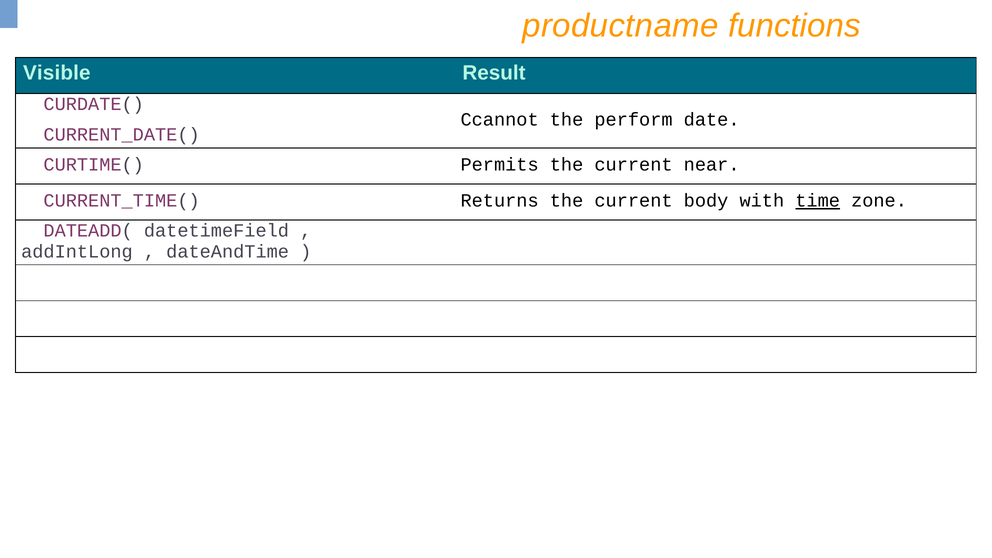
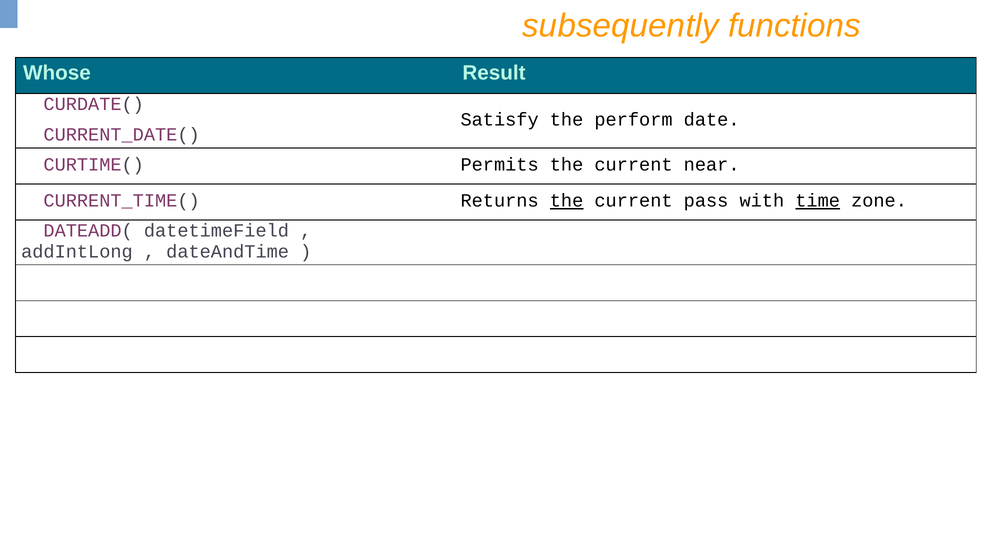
productname: productname -> subsequently
Visible: Visible -> Whose
Ccannot: Ccannot -> Satisfy
the at (567, 201) underline: none -> present
body: body -> pass
